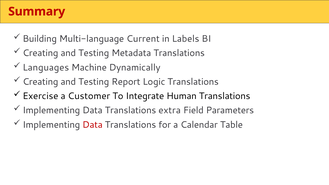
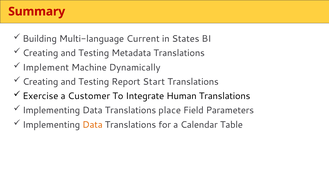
Labels: Labels -> States
Languages: Languages -> Implement
Logic: Logic -> Start
extra: extra -> place
Data at (92, 125) colour: red -> orange
